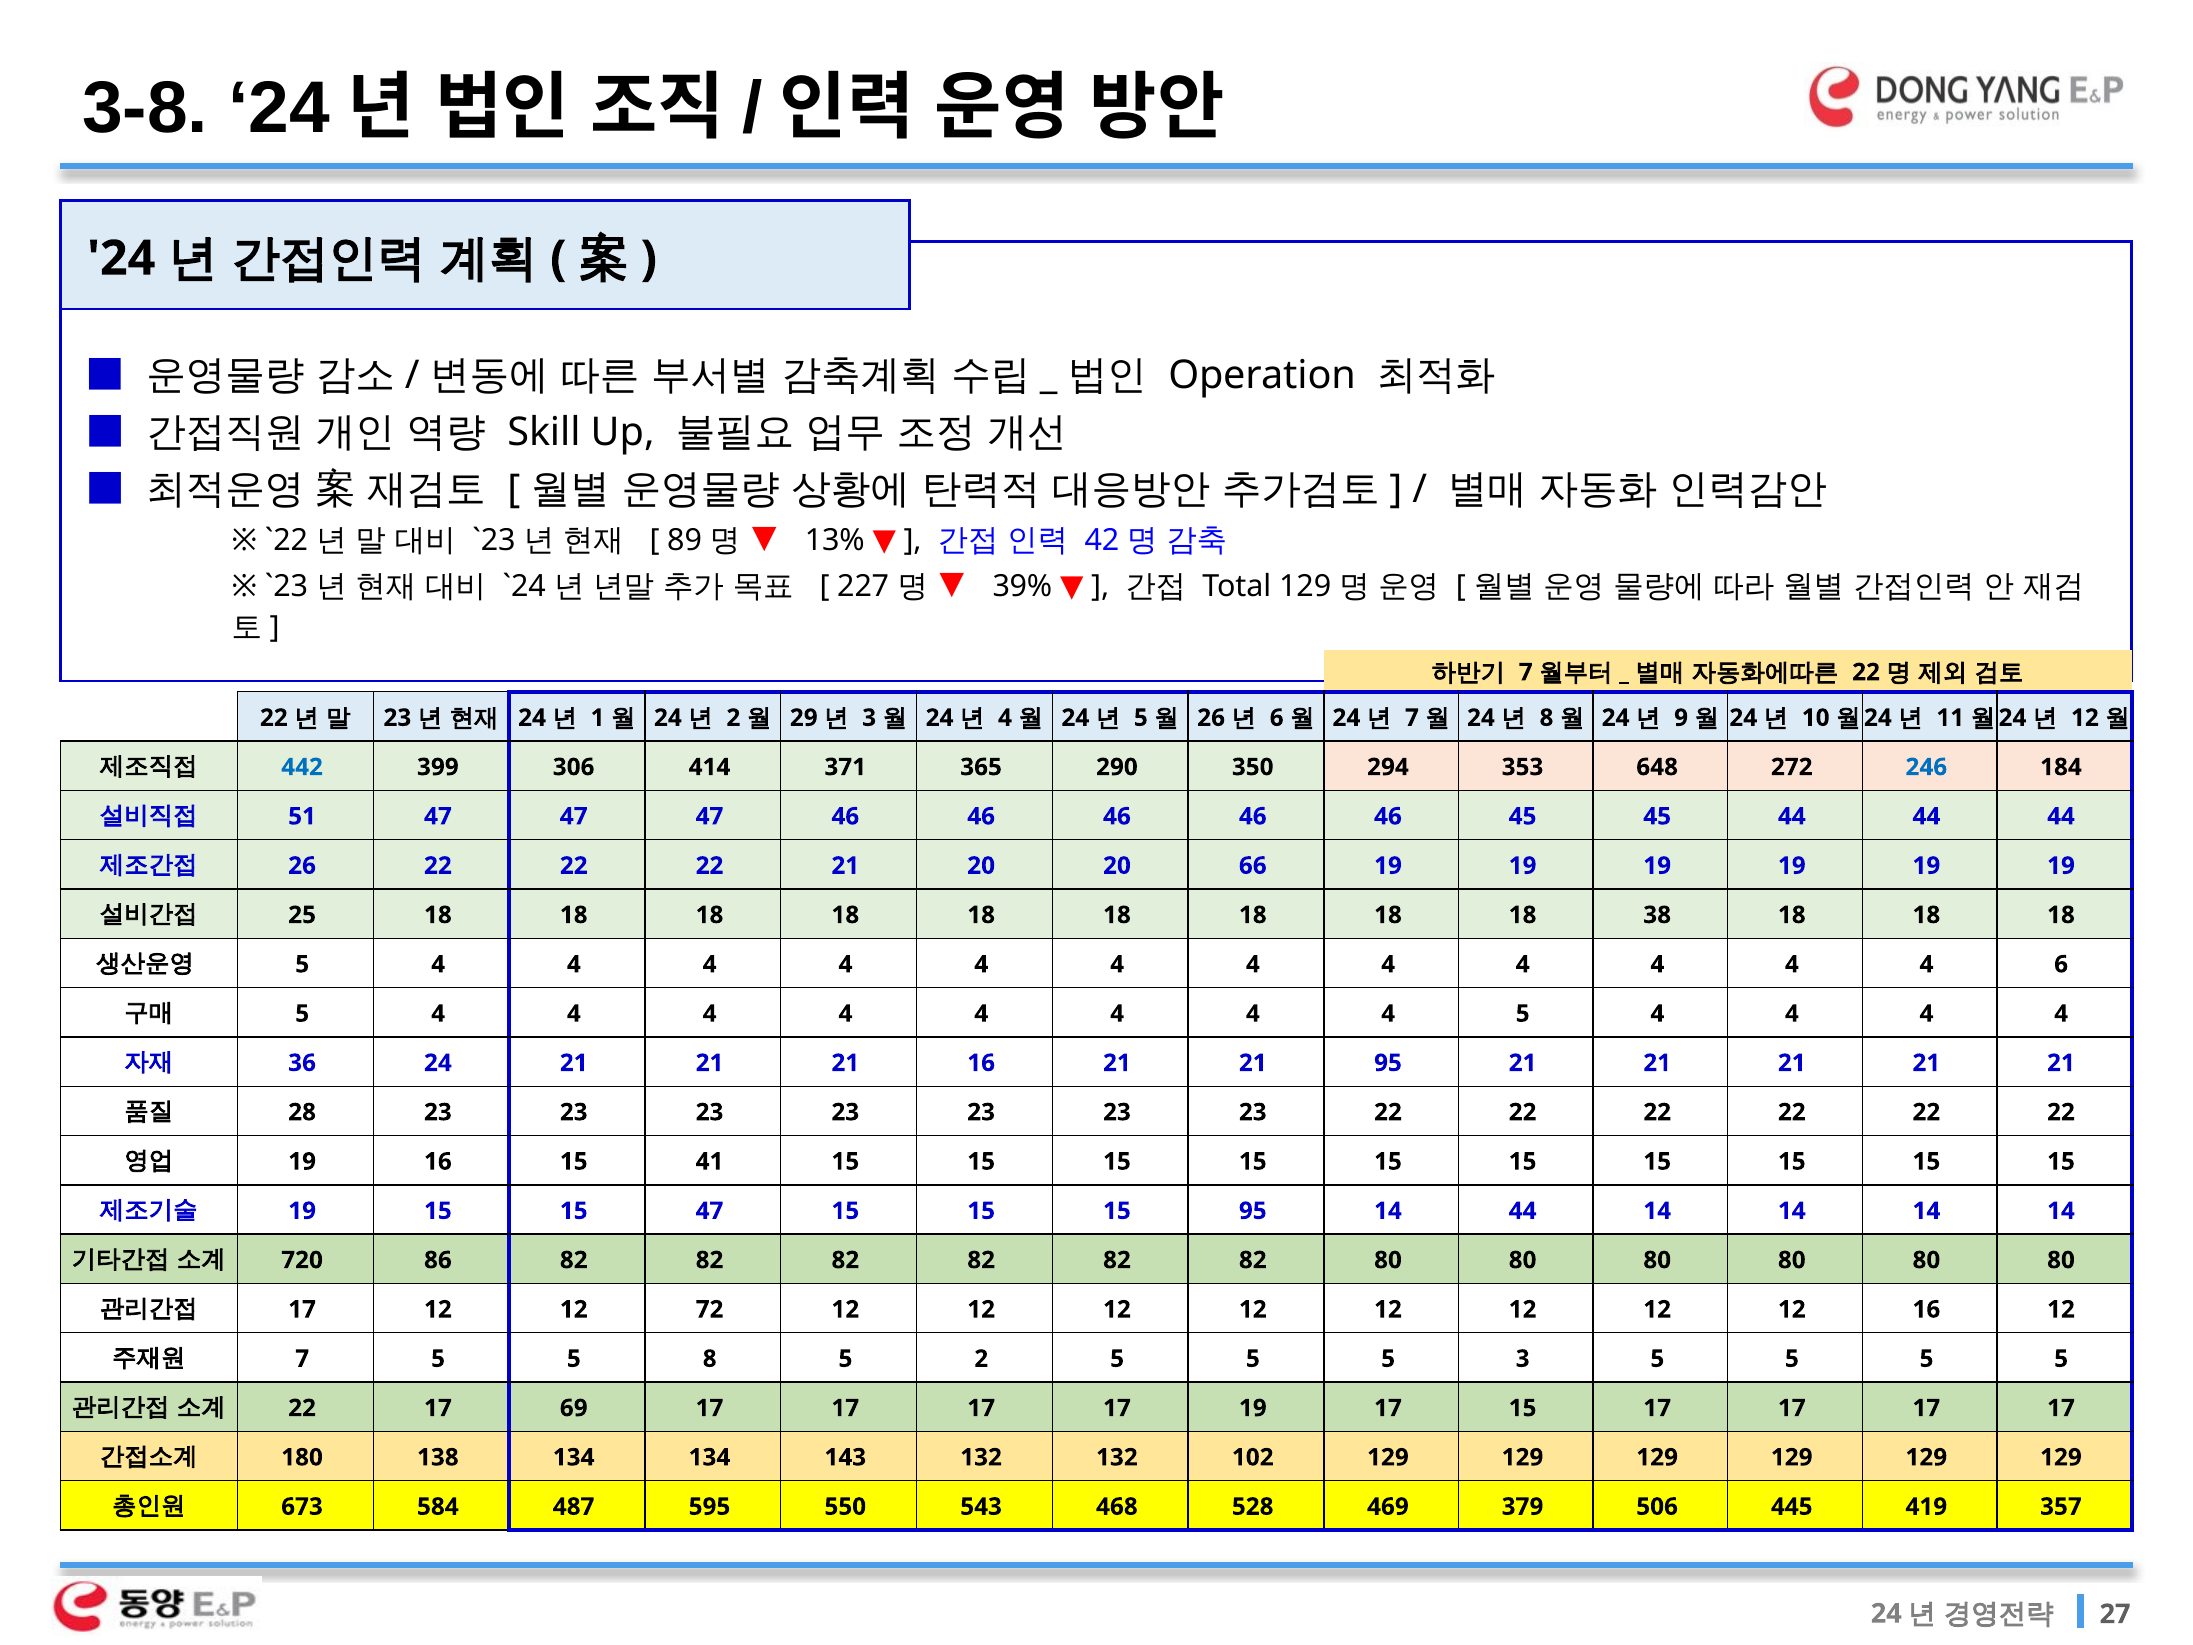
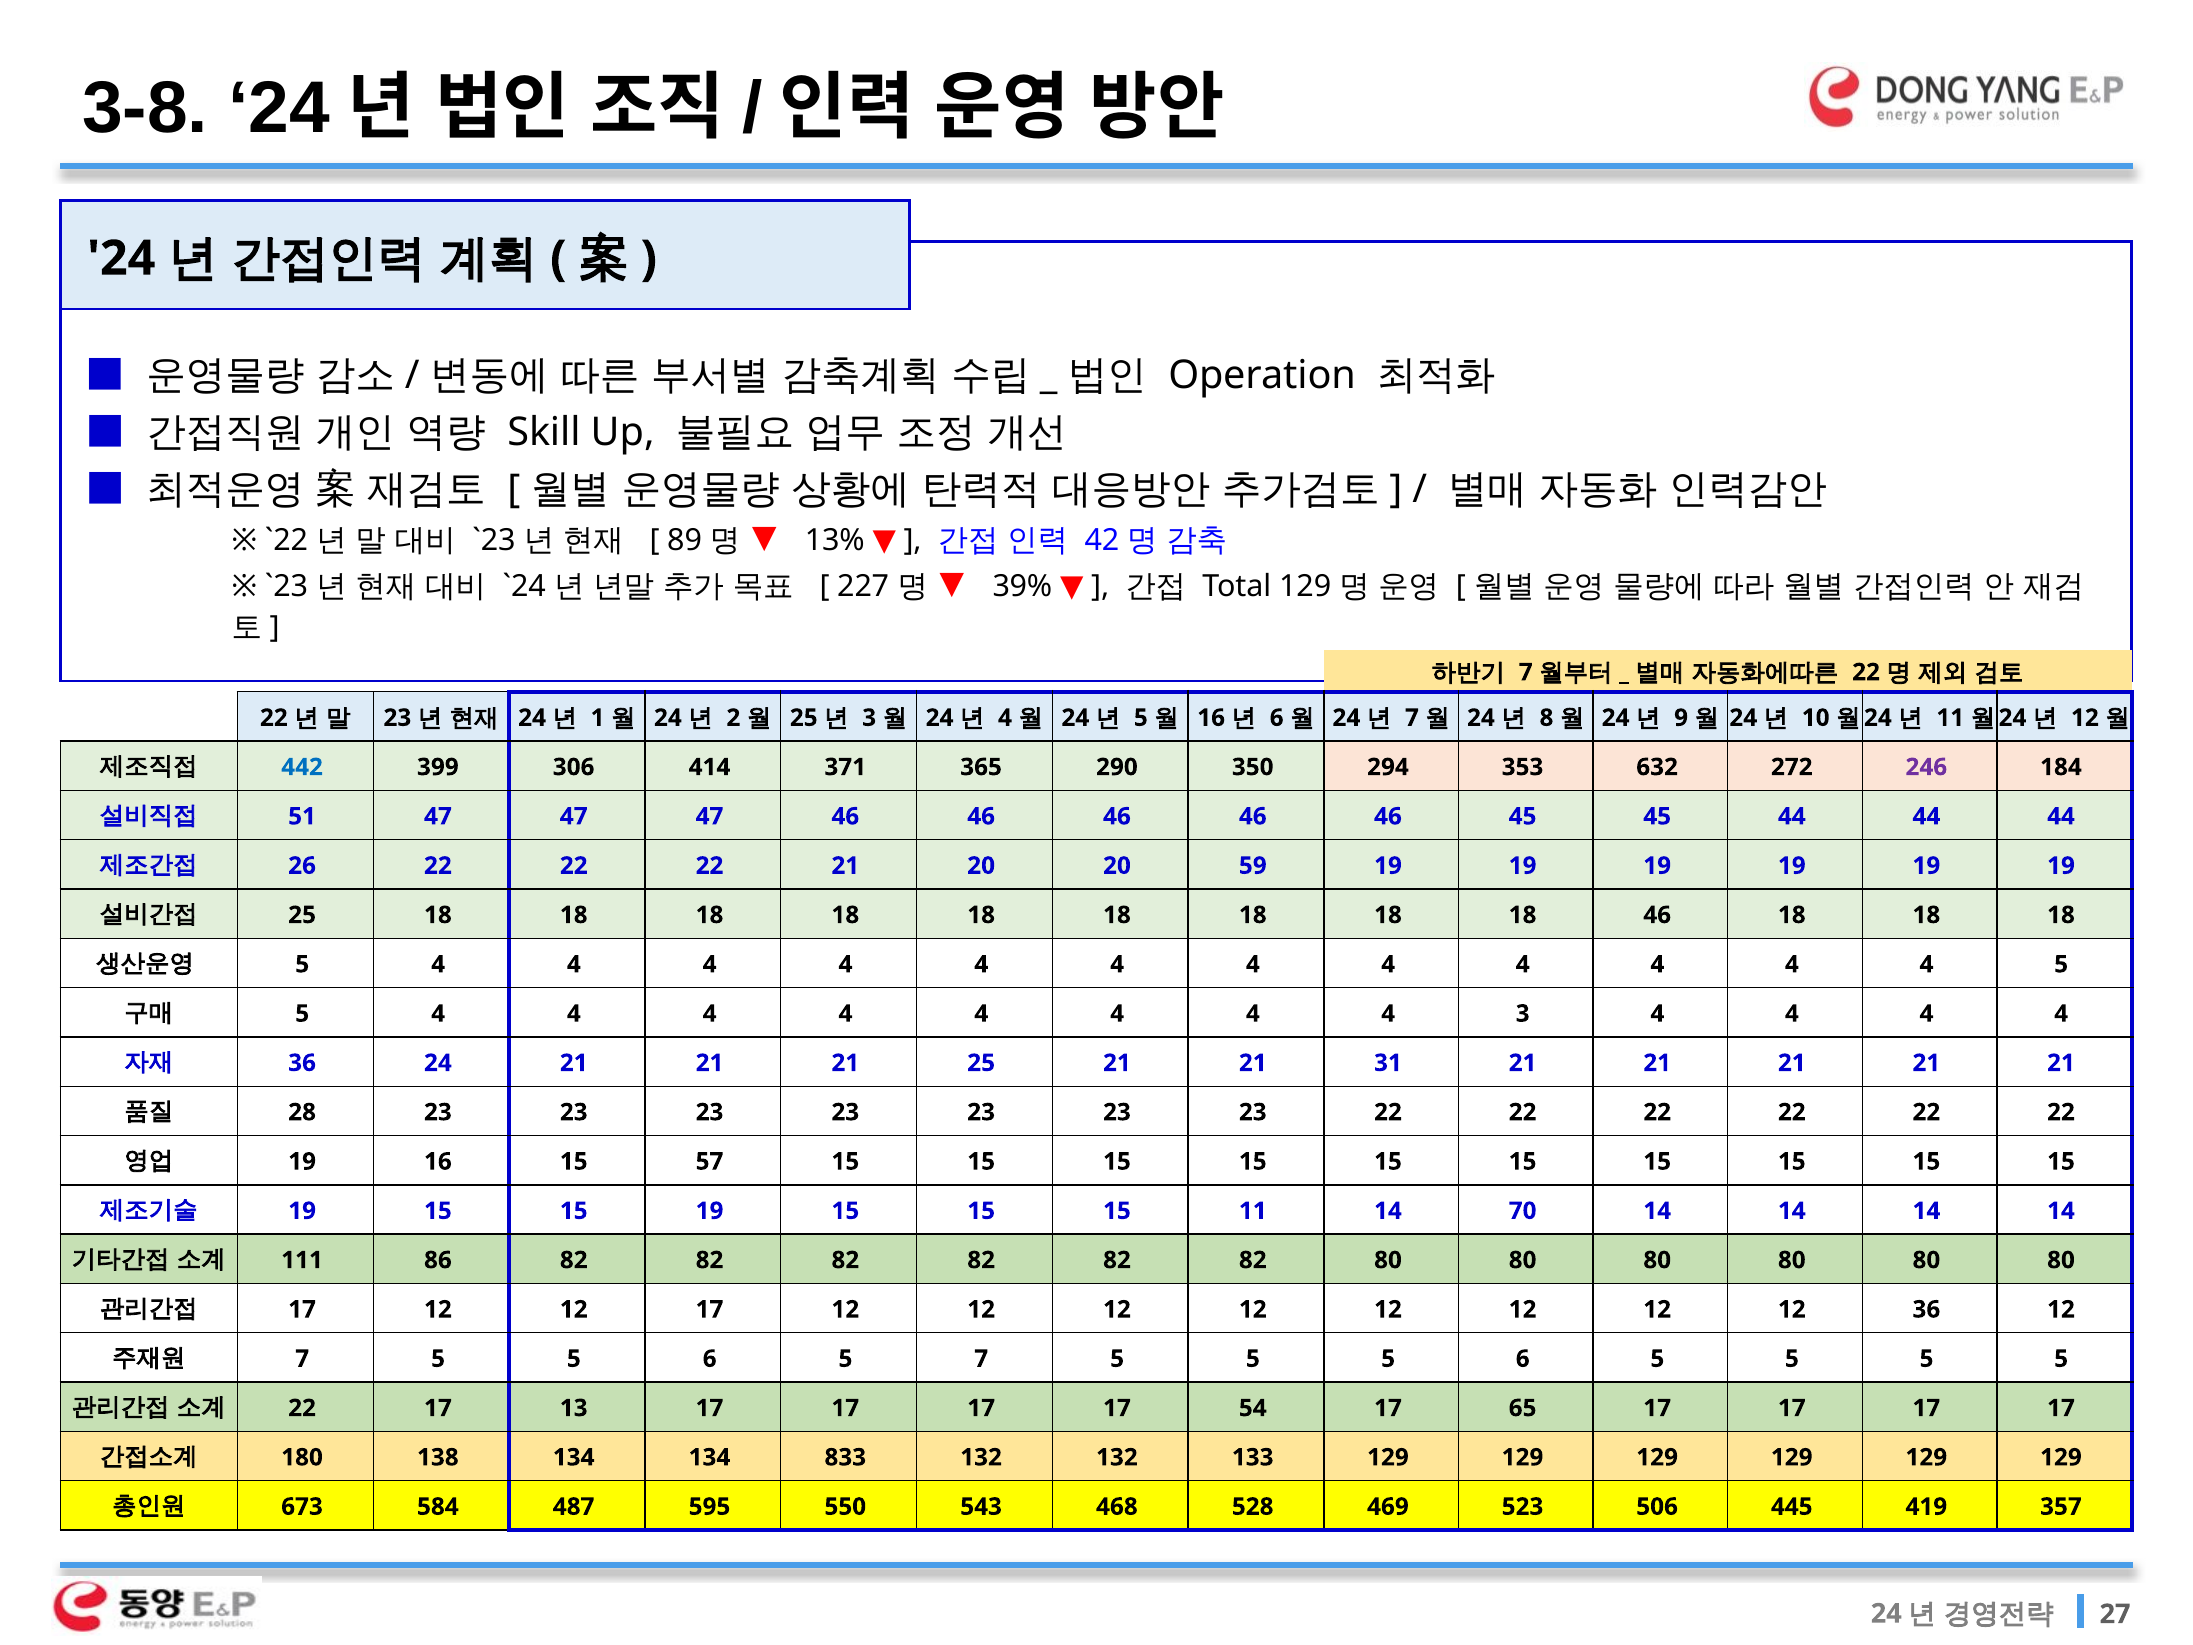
29 at (804, 718): 29 -> 25
26 at (1211, 718): 26 -> 16
648: 648 -> 632
246 colour: blue -> purple
66: 66 -> 59
18 38: 38 -> 46
4 6: 6 -> 5
4 5: 5 -> 3
21 16: 16 -> 25
21 95: 95 -> 31
41: 41 -> 57
15 47: 47 -> 19
15 95: 95 -> 11
14 44: 44 -> 70
720: 720 -> 111
12 72: 72 -> 17
12 16: 16 -> 36
7 5 5 8: 8 -> 6
5 2: 2 -> 7
5 5 5 3: 3 -> 6
69: 69 -> 13
17 19: 19 -> 54
17 15: 15 -> 65
143: 143 -> 833
102: 102 -> 133
379: 379 -> 523
